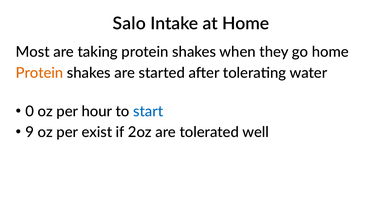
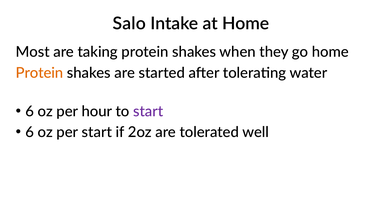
0 at (30, 112): 0 -> 6
start at (148, 112) colour: blue -> purple
9 at (30, 133): 9 -> 6
per exist: exist -> start
